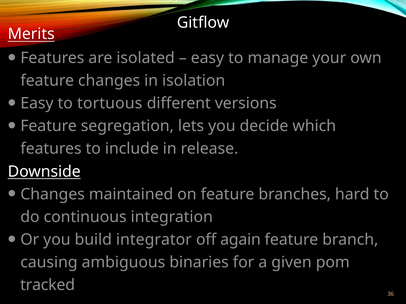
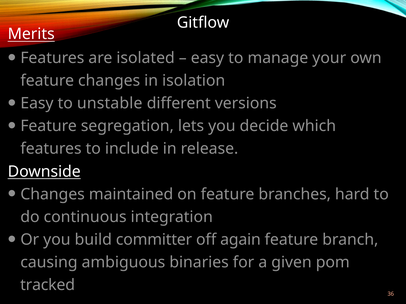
tortuous: tortuous -> unstable
integrator: integrator -> committer
